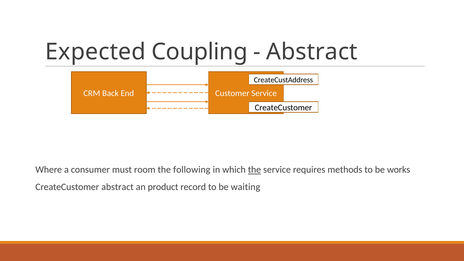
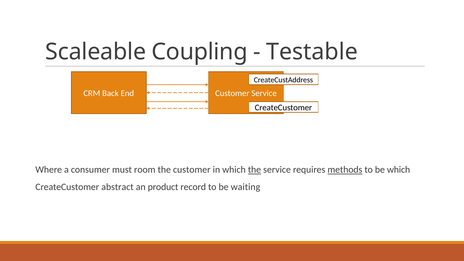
Expected: Expected -> Scaleable
Abstract at (312, 52): Abstract -> Testable
the following: following -> customer
methods underline: none -> present
be works: works -> which
